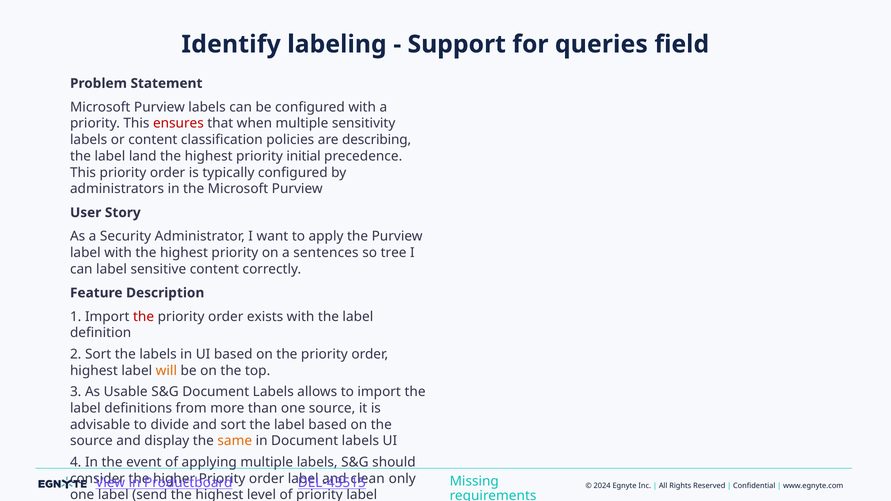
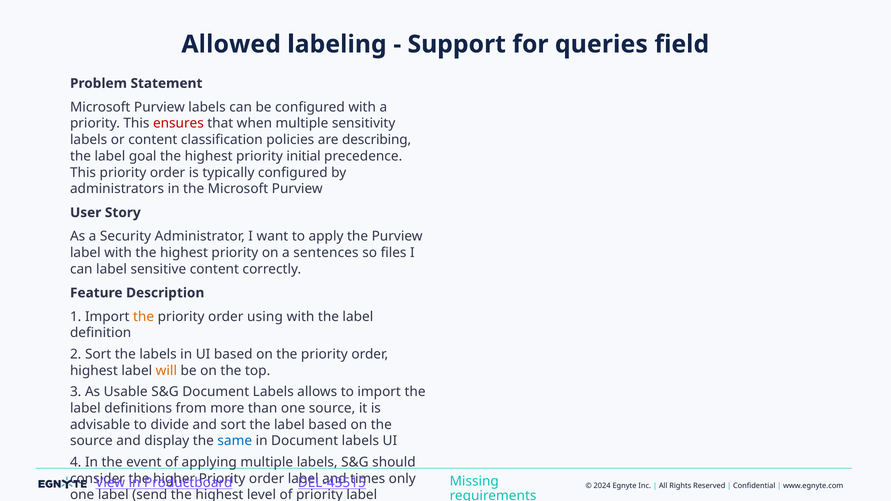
Identify: Identify -> Allowed
land: land -> goal
tree: tree -> files
the at (144, 317) colour: red -> orange
exists: exists -> using
same colour: orange -> blue
clean: clean -> times
